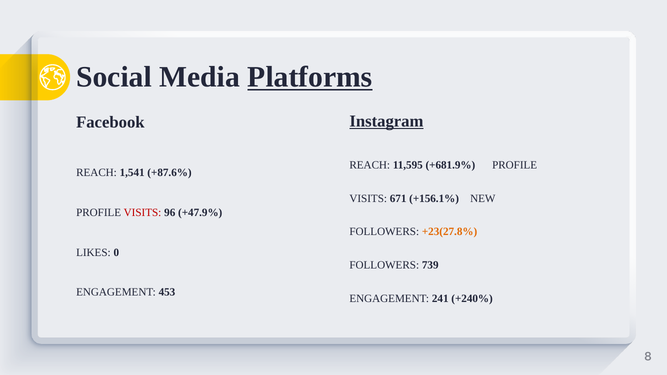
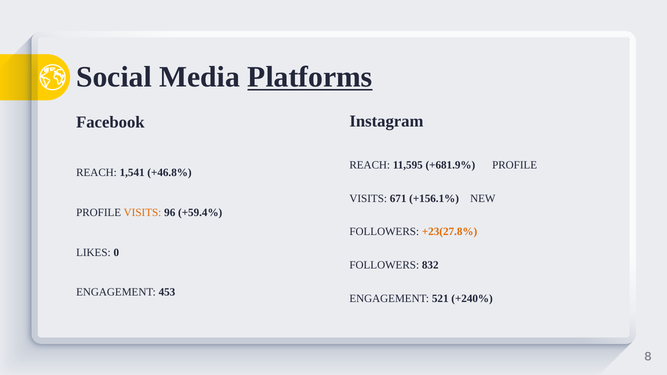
Instagram underline: present -> none
+87.6%: +87.6% -> +46.8%
VISITS at (142, 212) colour: red -> orange
+47.9%: +47.9% -> +59.4%
739: 739 -> 832
241: 241 -> 521
